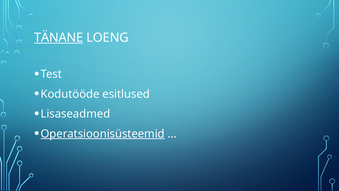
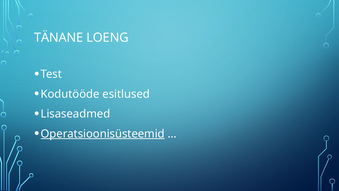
TÄNANE underline: present -> none
